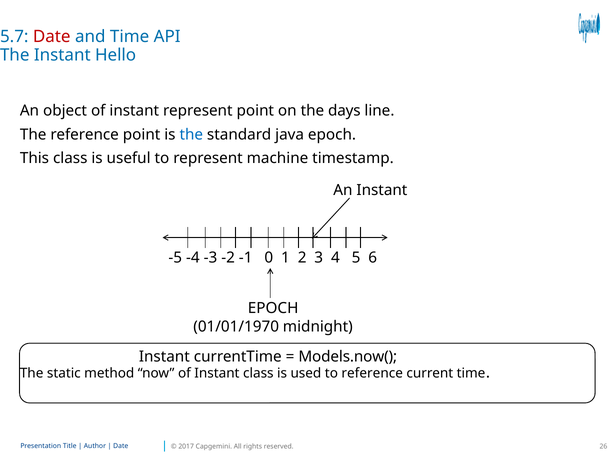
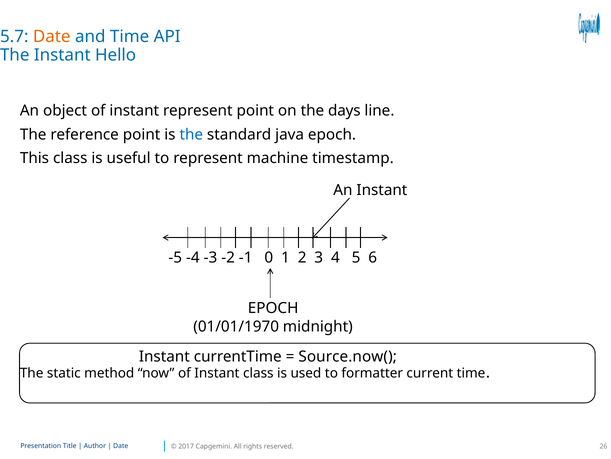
Date at (52, 37) colour: red -> orange
Models.now(: Models.now( -> Source.now(
to reference: reference -> formatter
